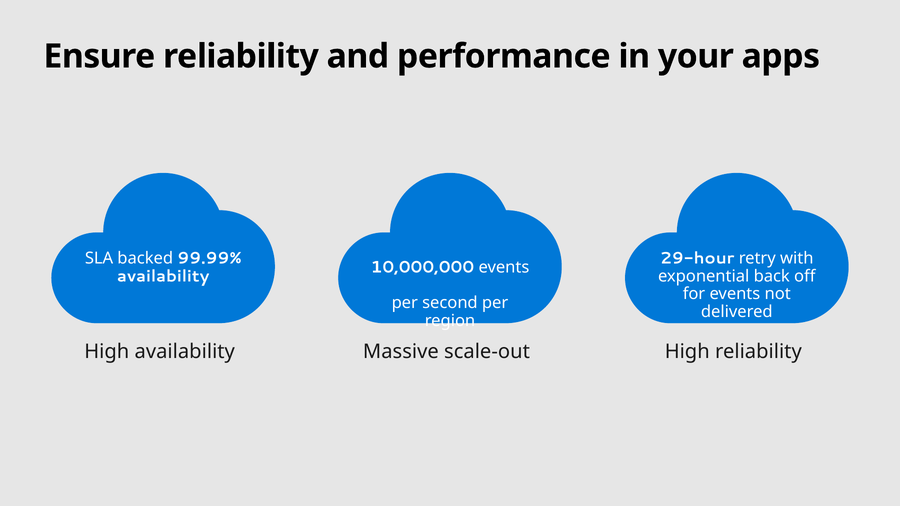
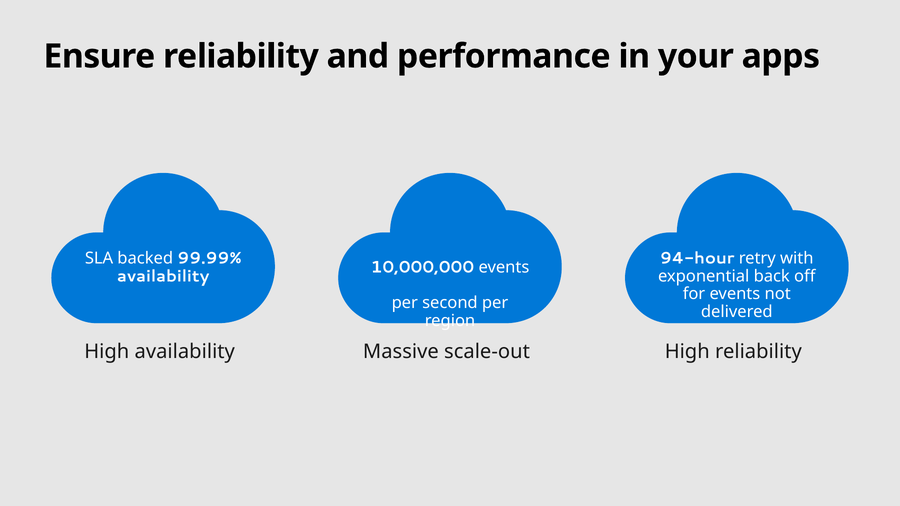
29-hour: 29-hour -> 94-hour
